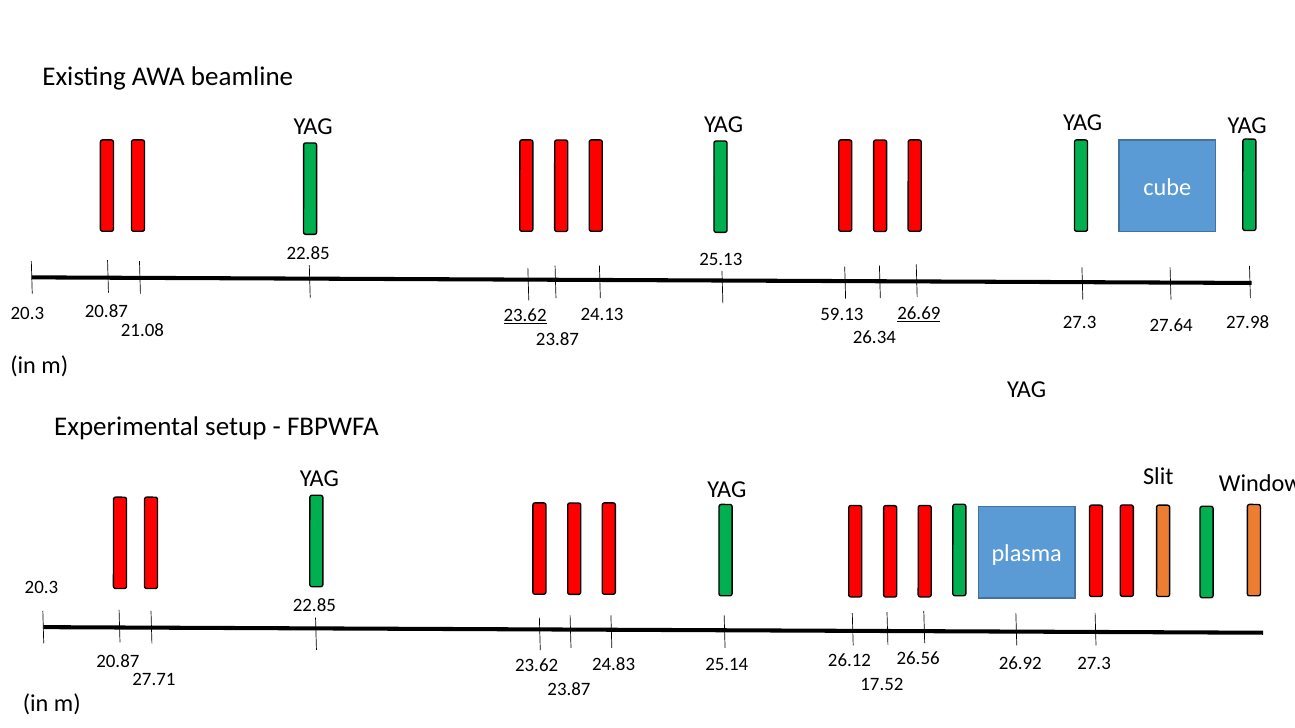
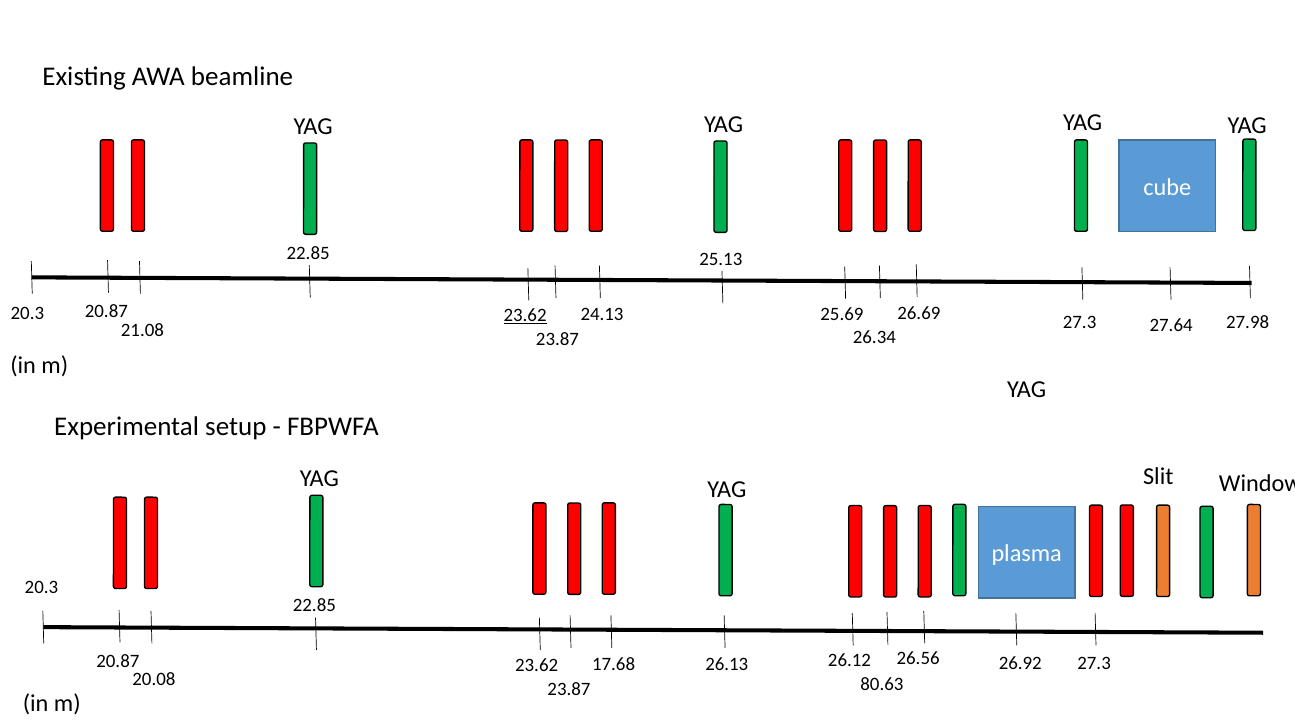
26.69 underline: present -> none
59.13: 59.13 -> 25.69
24.83: 24.83 -> 17.68
25.14: 25.14 -> 26.13
27.71: 27.71 -> 20.08
17.52: 17.52 -> 80.63
